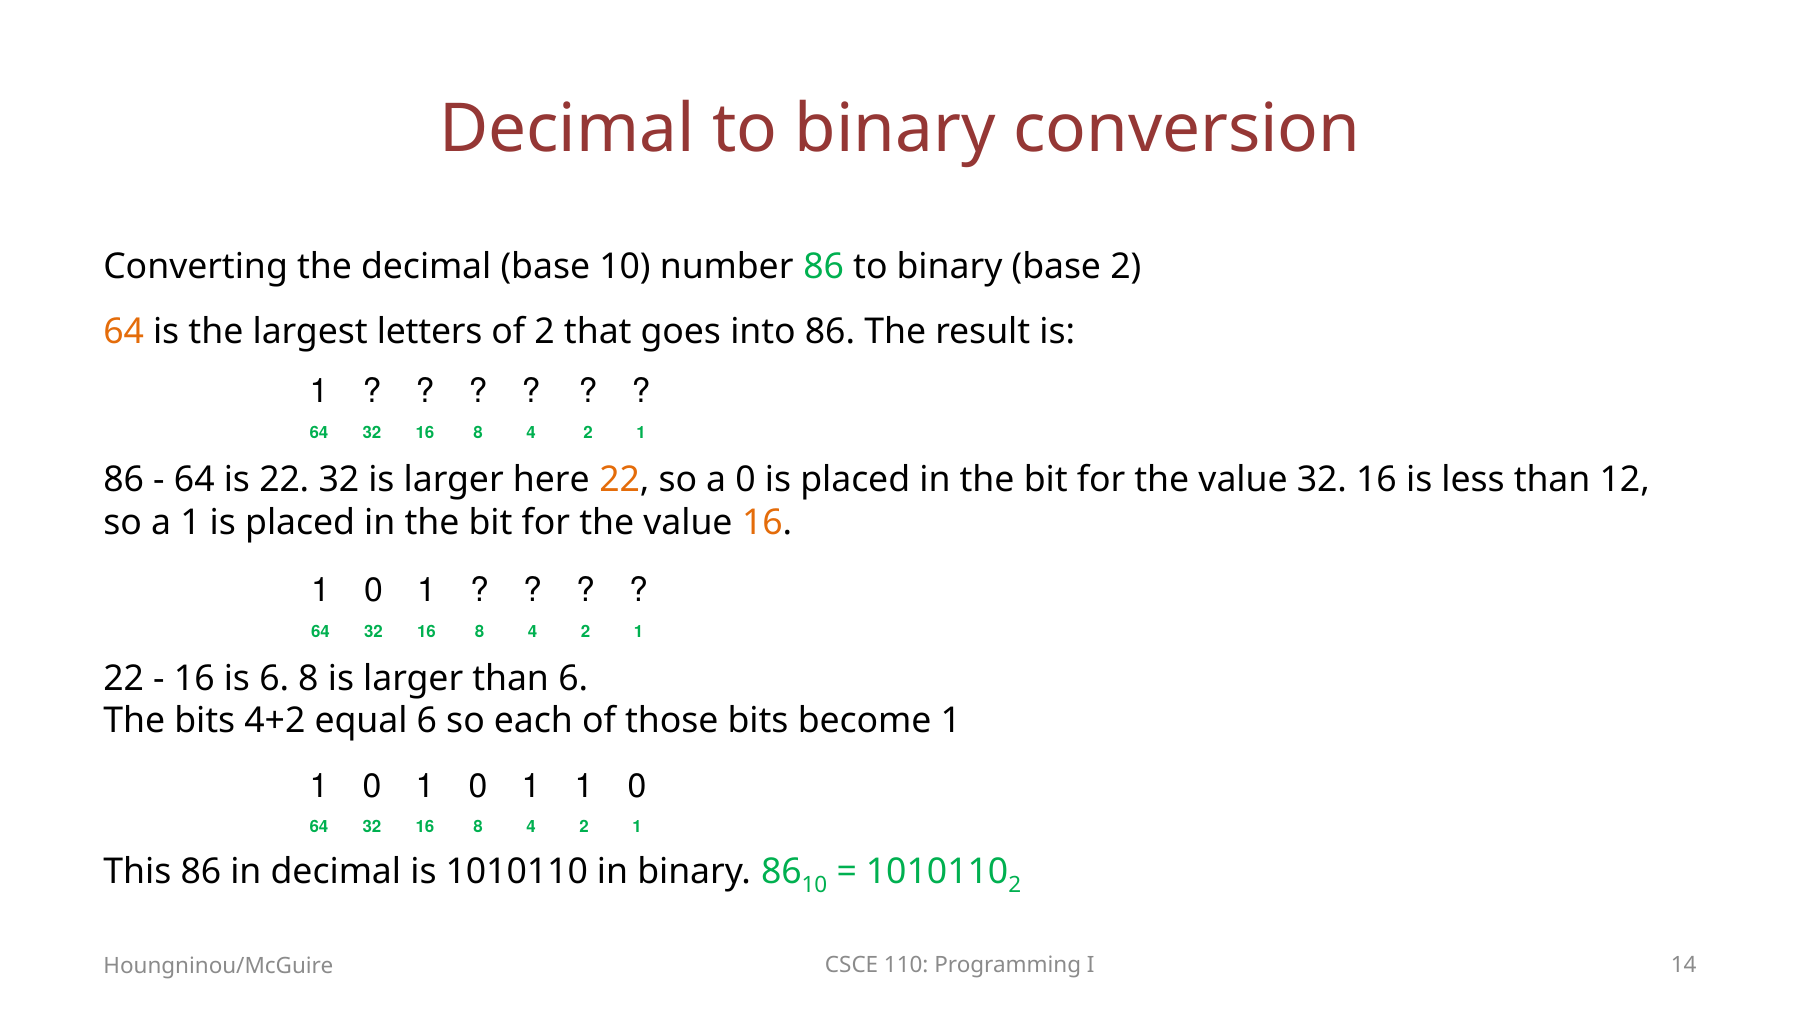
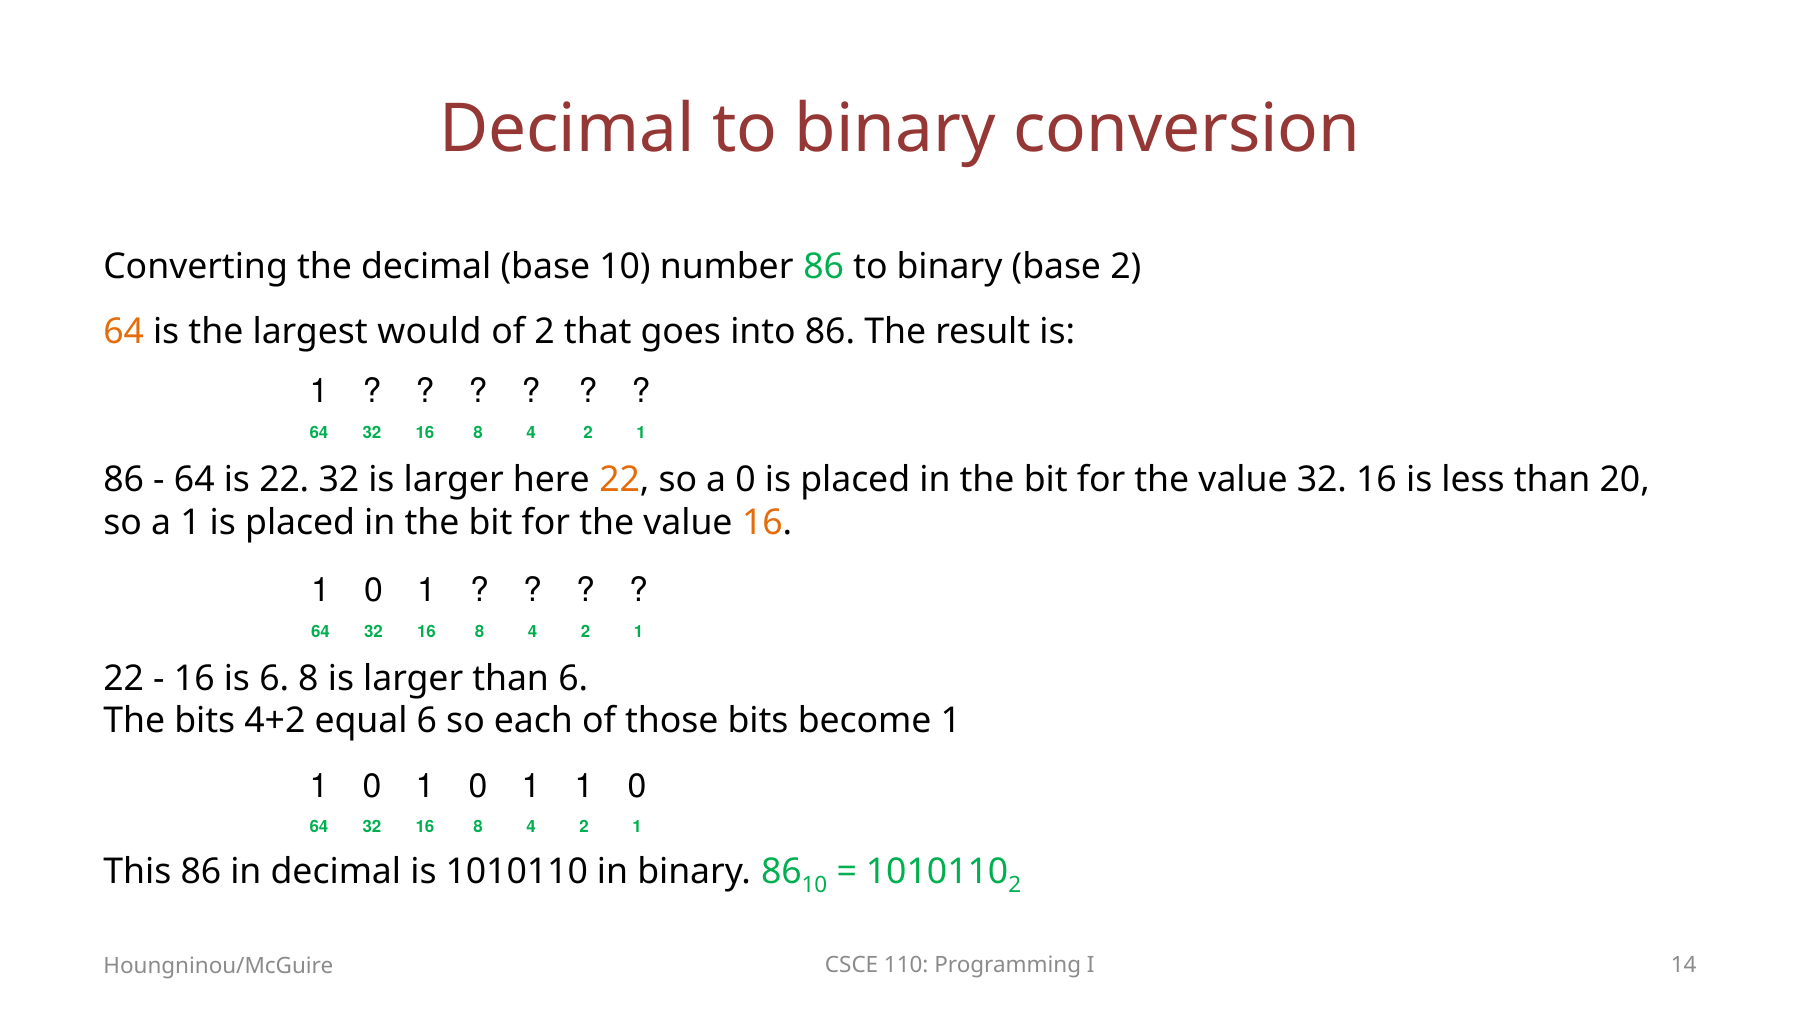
letters: letters -> would
12: 12 -> 20
